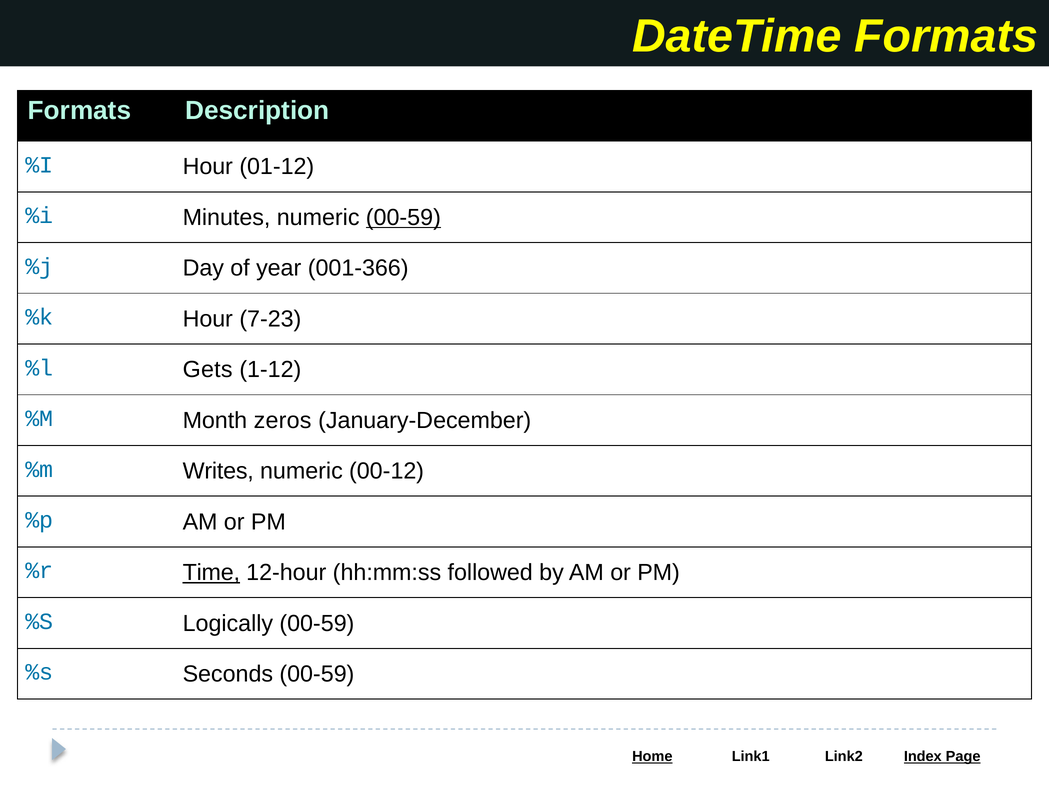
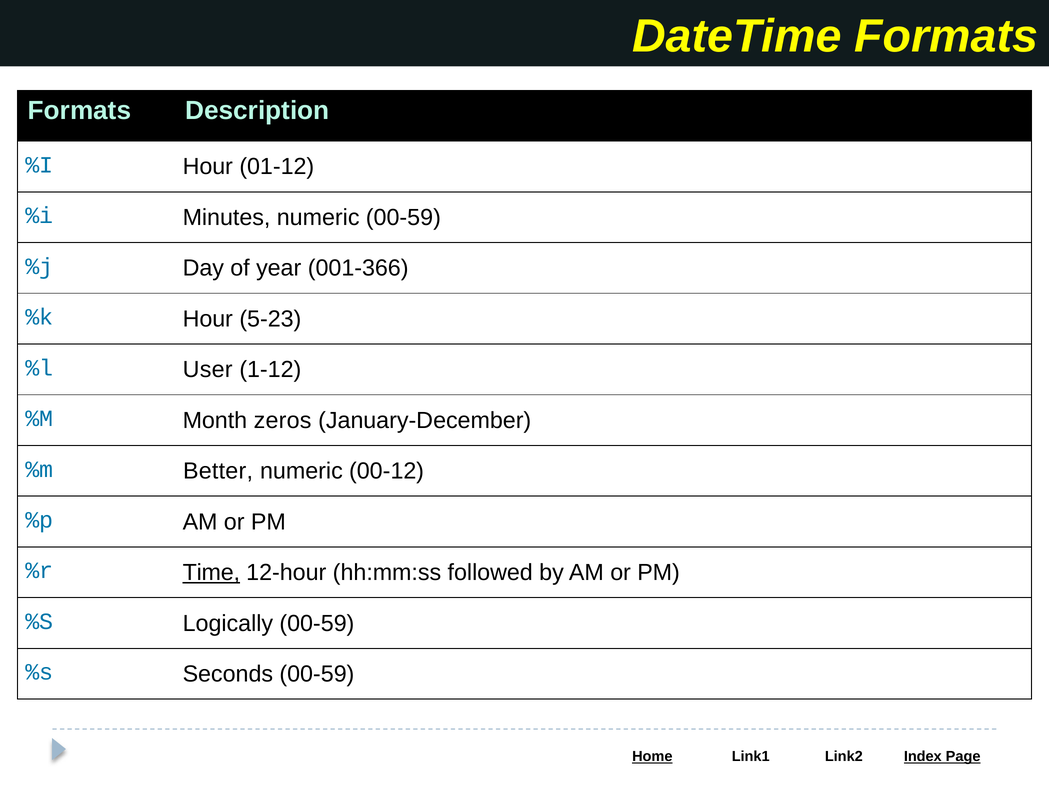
00-59 at (403, 217) underline: present -> none
7-23: 7-23 -> 5-23
Gets: Gets -> User
Writes: Writes -> Better
